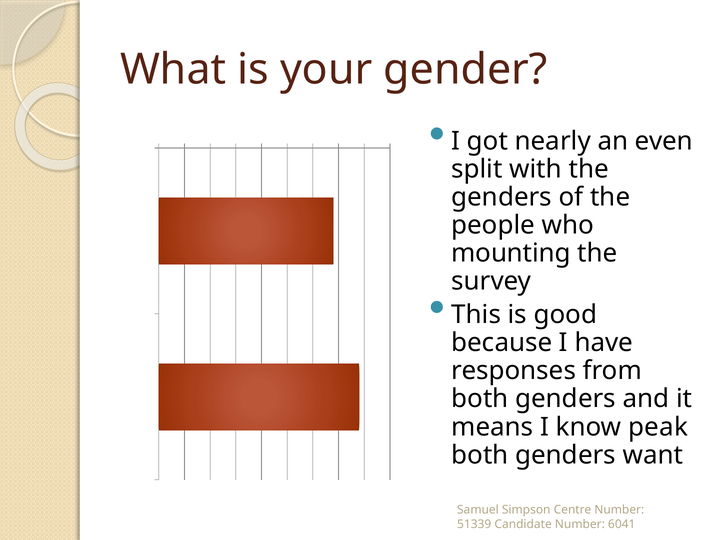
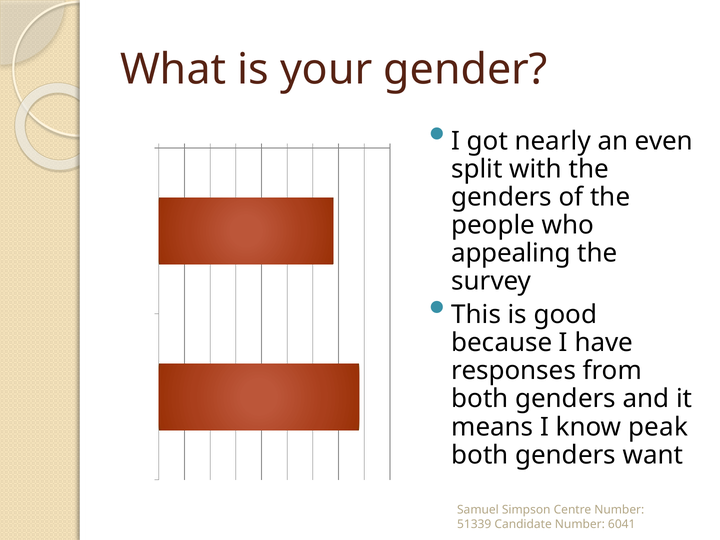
mounting: mounting -> appealing
